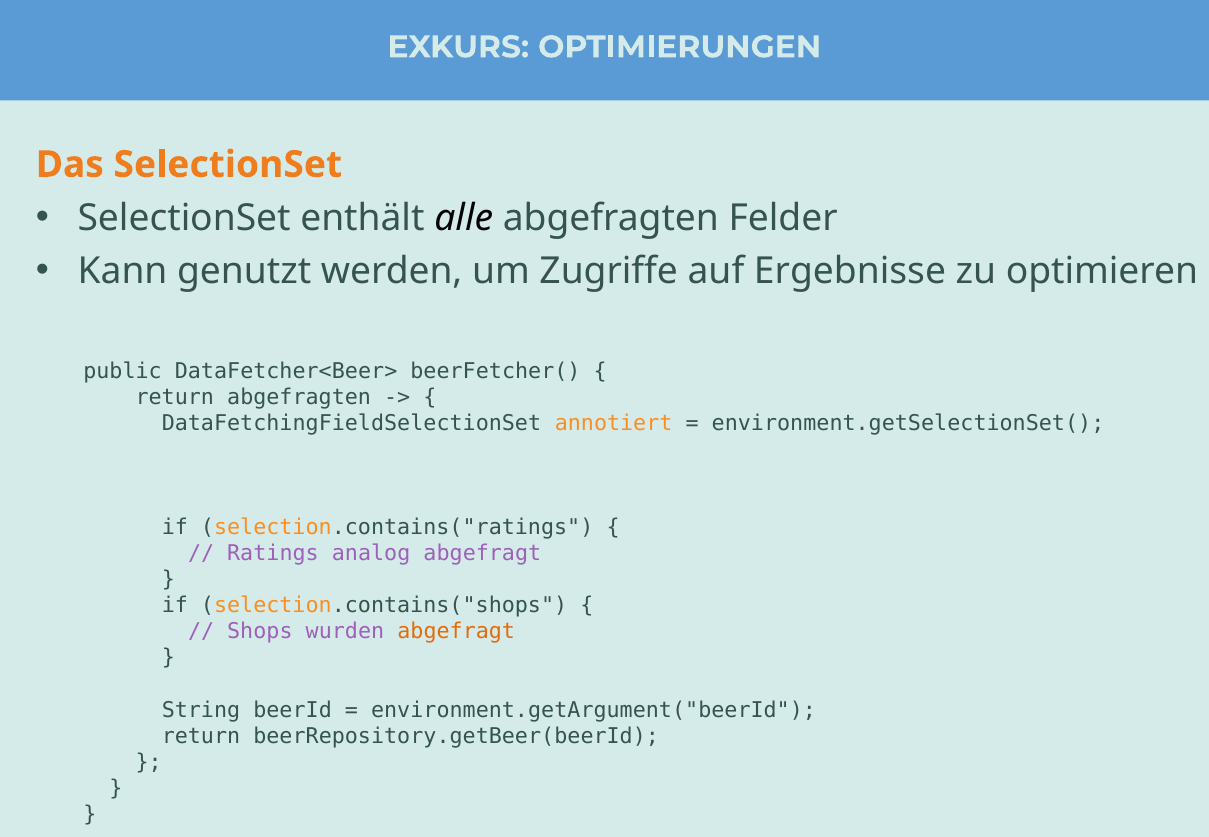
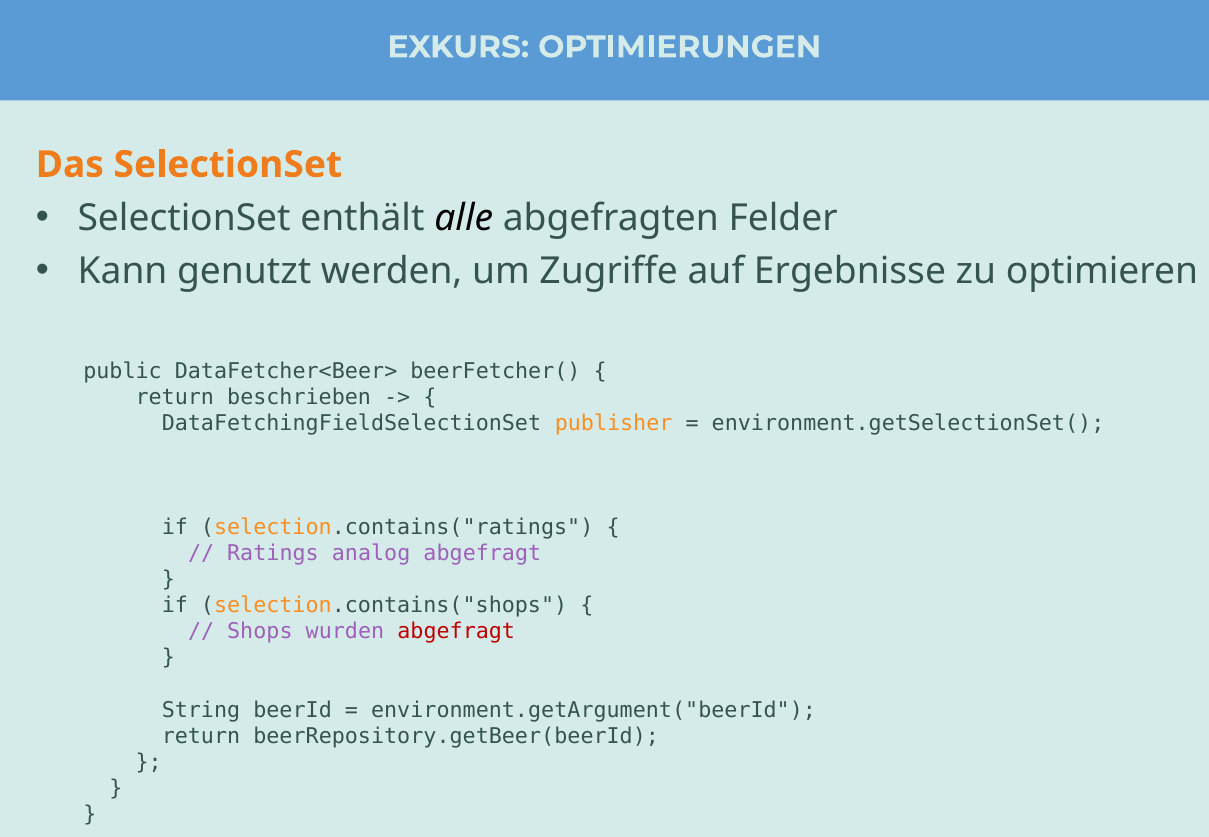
return abgefragten: abgefragten -> beschrieben
annotiert: annotiert -> publisher
abgefragt at (456, 632) colour: orange -> red
